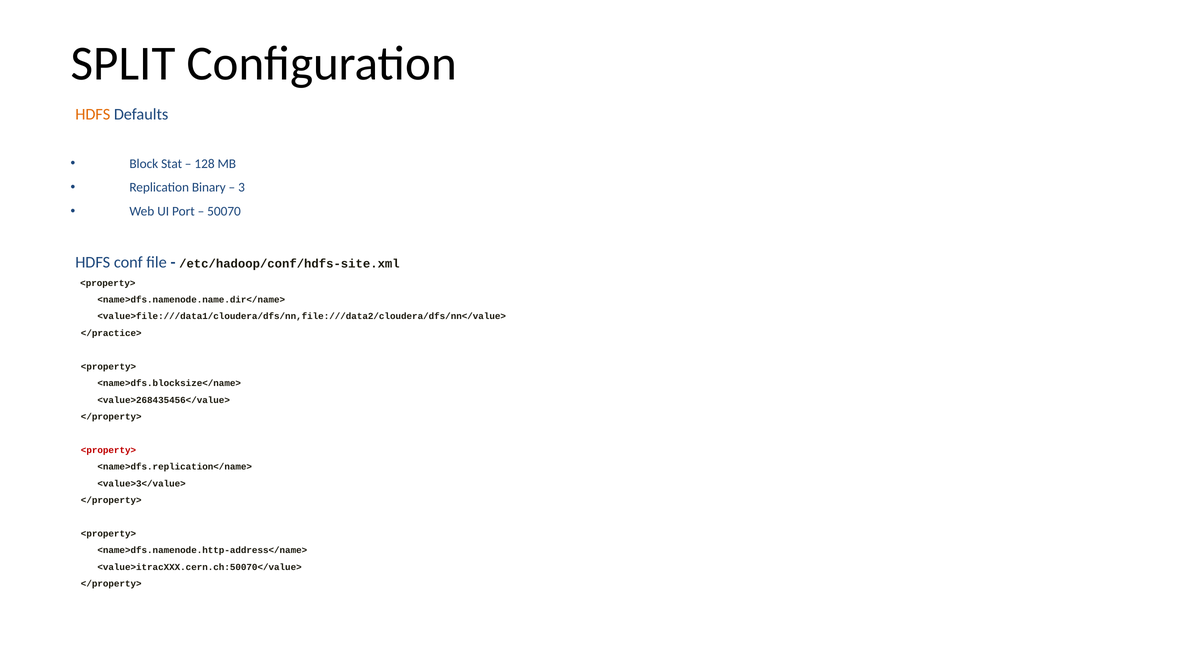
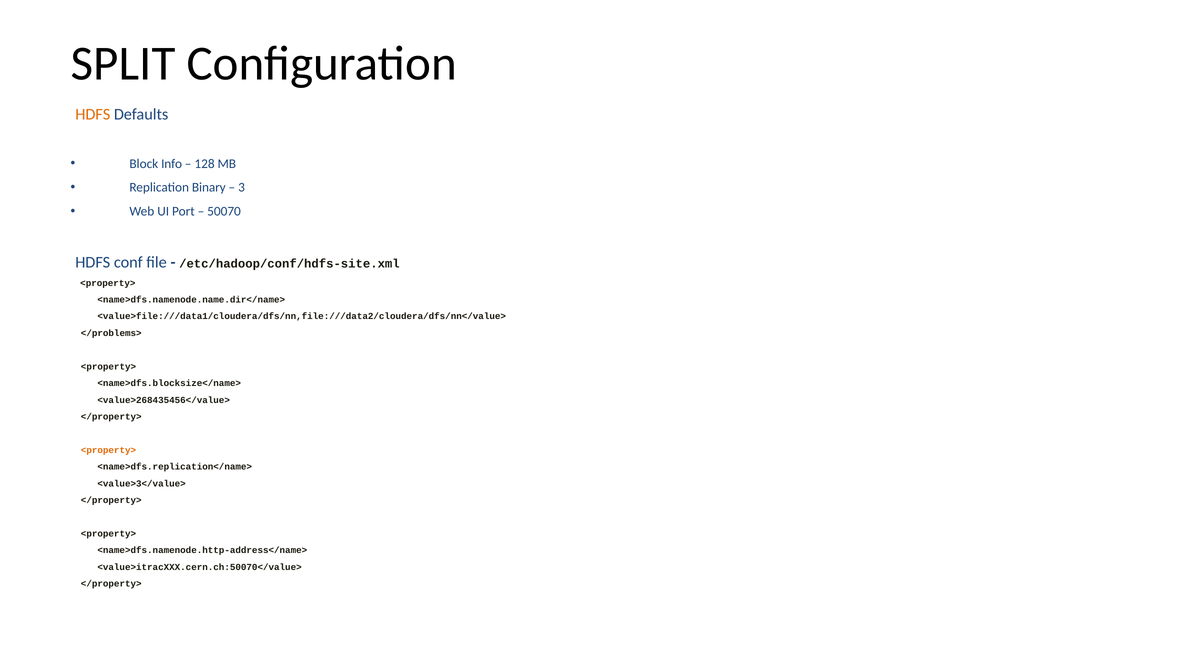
Stat: Stat -> Info
</practice>: </practice> -> </problems>
<property> at (108, 450) colour: red -> orange
